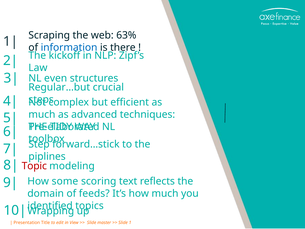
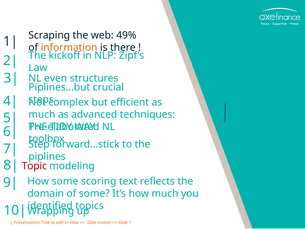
63%: 63% -> 49%
information colour: blue -> orange
Regular…but: Regular…but -> Piplines…but
of feeds: feeds -> some
